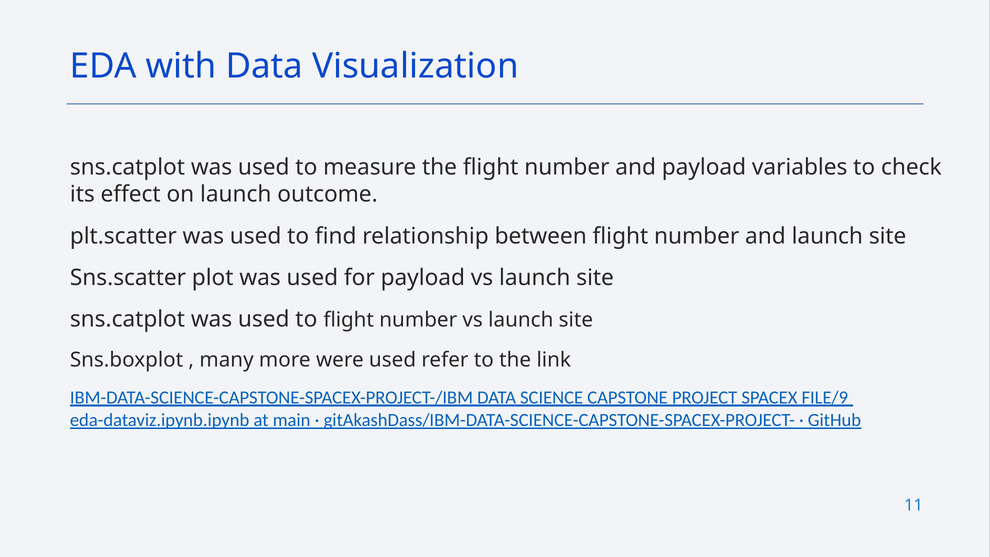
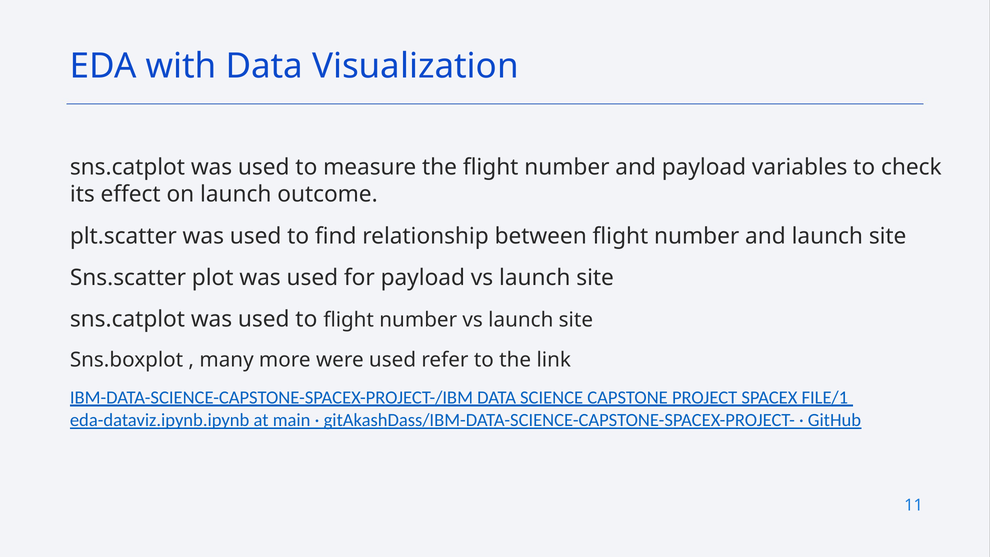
FILE/9: FILE/9 -> FILE/1
